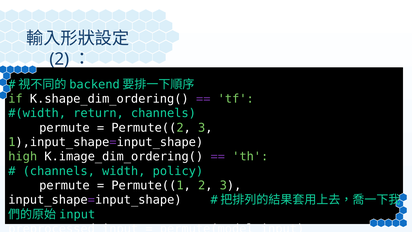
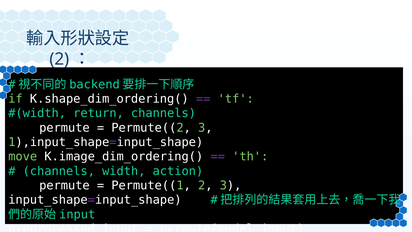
high: high -> move
policy: policy -> action
